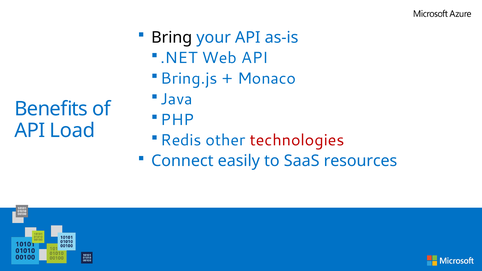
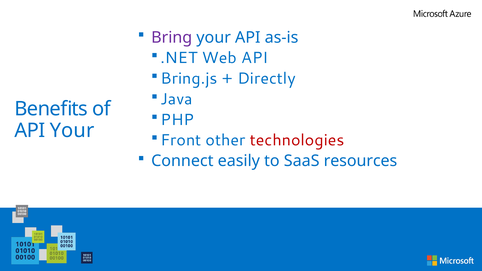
Bring colour: black -> purple
Monaco: Monaco -> Directly
API Load: Load -> Your
Redis: Redis -> Front
